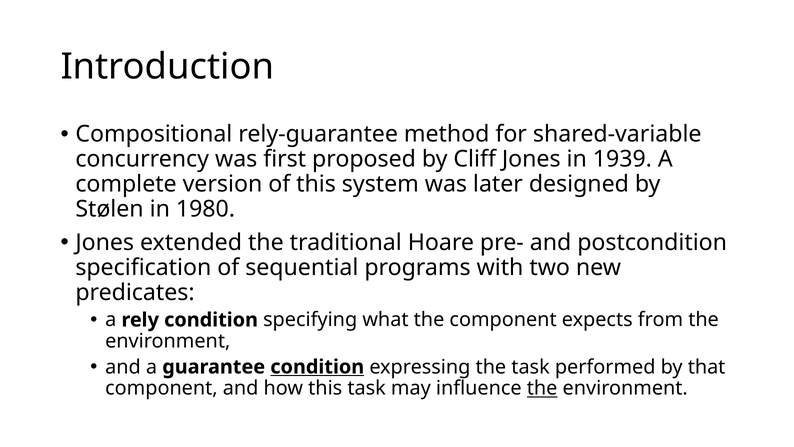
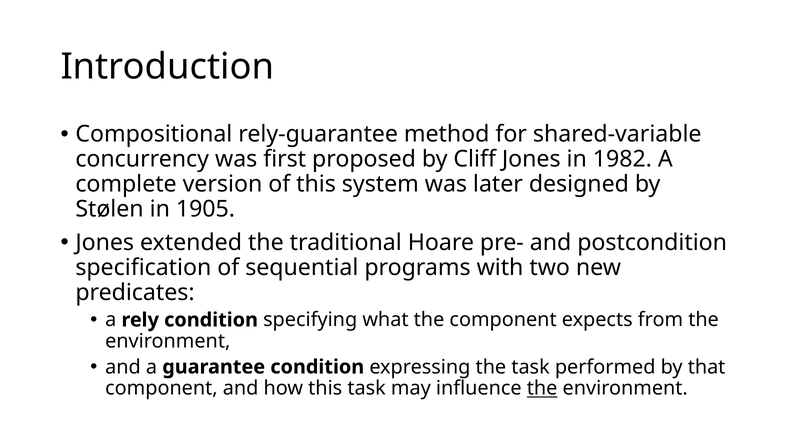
1939: 1939 -> 1982
1980: 1980 -> 1905
condition at (317, 367) underline: present -> none
